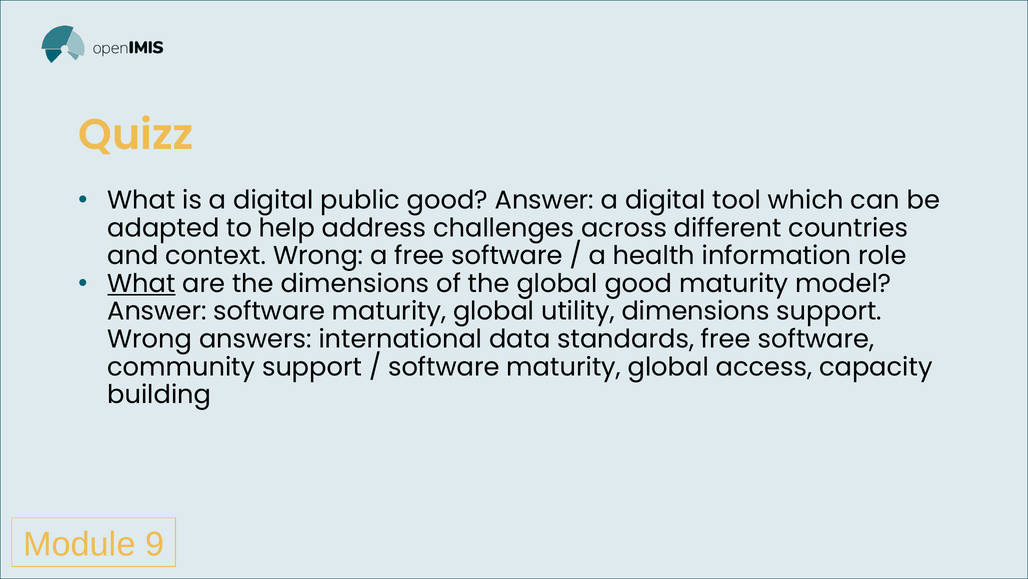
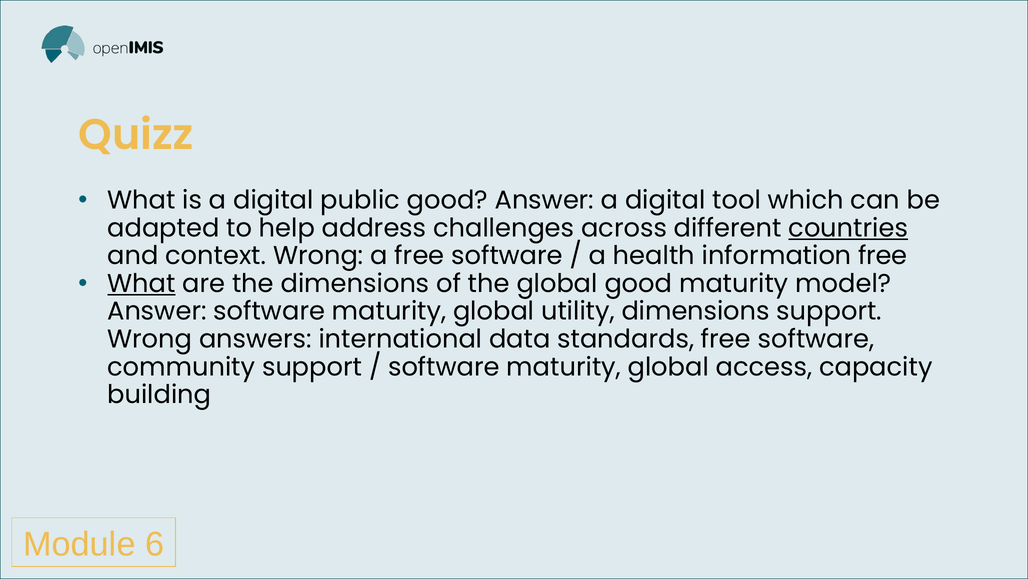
countries underline: none -> present
information role: role -> free
9: 9 -> 6
